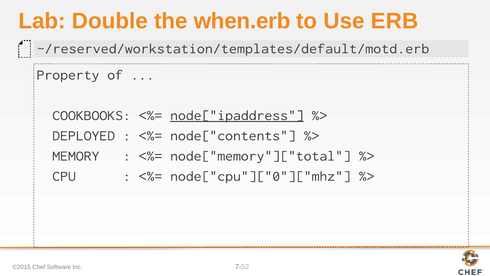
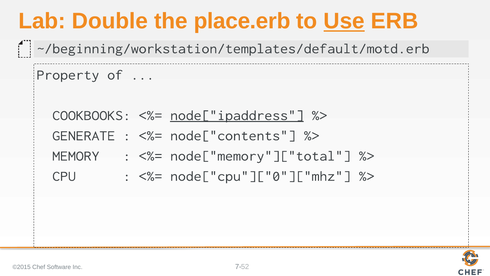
when.erb: when.erb -> place.erb
Use underline: none -> present
~/reserved/workstation/templates/default/motd.erb: ~/reserved/workstation/templates/default/motd.erb -> ~/beginning/workstation/templates/default/motd.erb
DEPLOYED: DEPLOYED -> GENERATE
